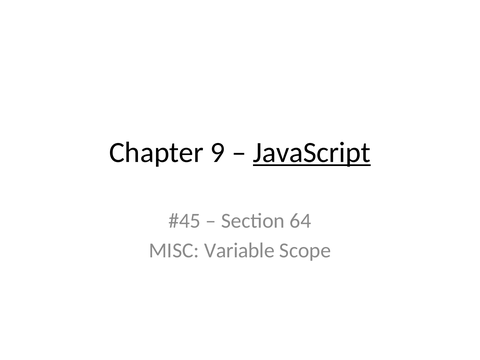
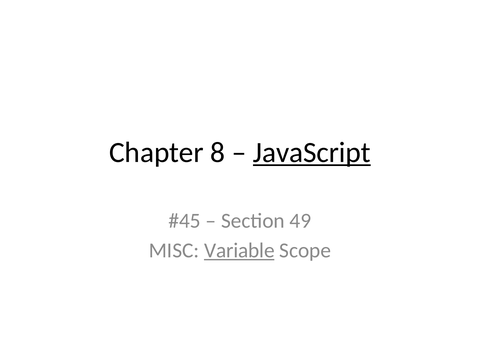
9: 9 -> 8
64: 64 -> 49
Variable underline: none -> present
